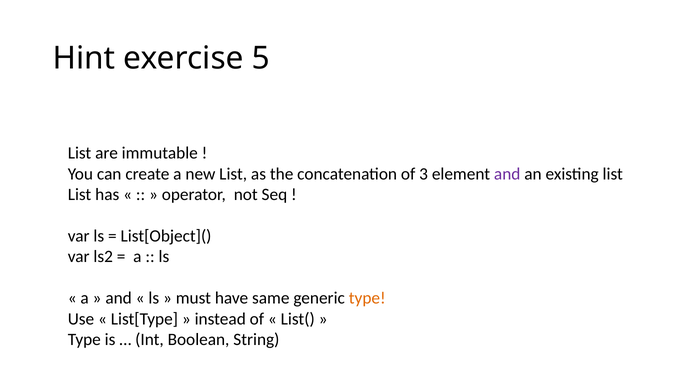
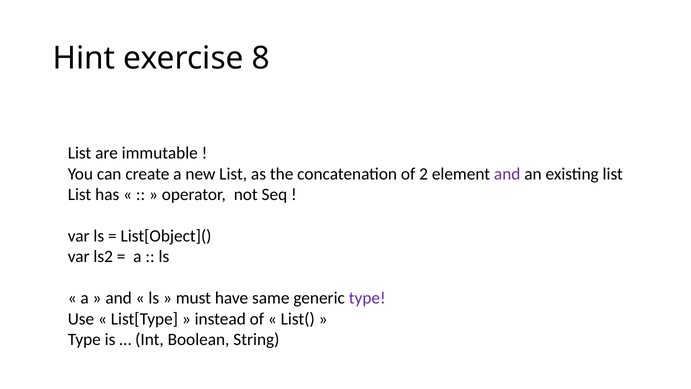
5: 5 -> 8
3: 3 -> 2
type at (367, 298) colour: orange -> purple
